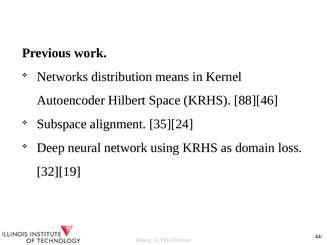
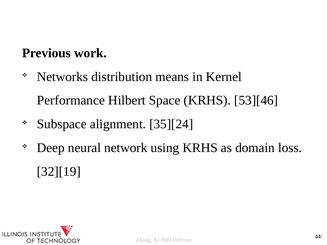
Autoencoder: Autoencoder -> Performance
88][46: 88][46 -> 53][46
